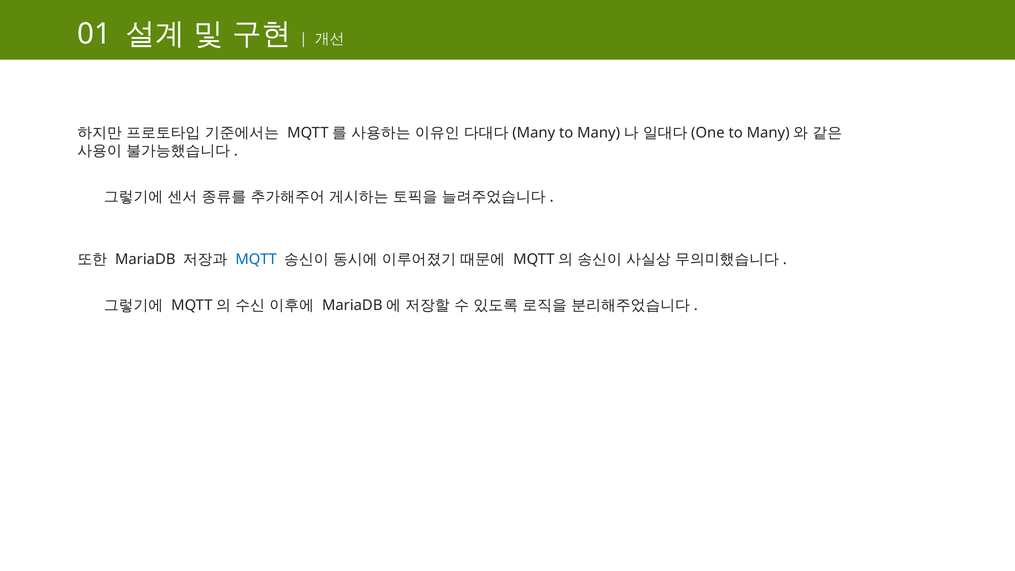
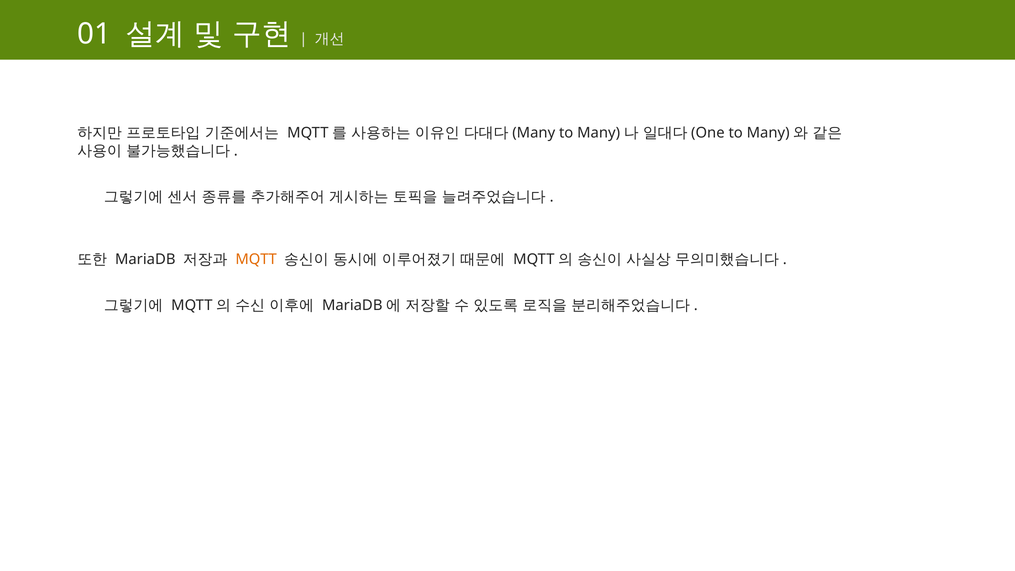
MQTT colour: blue -> orange
